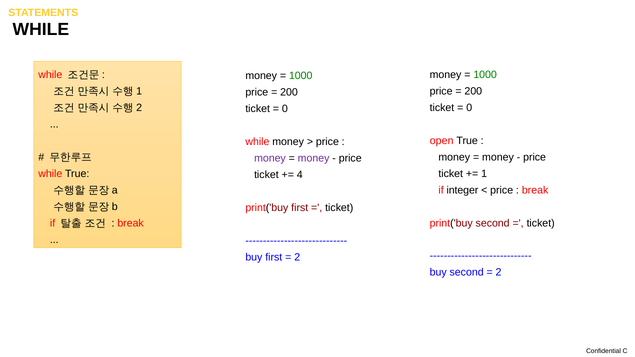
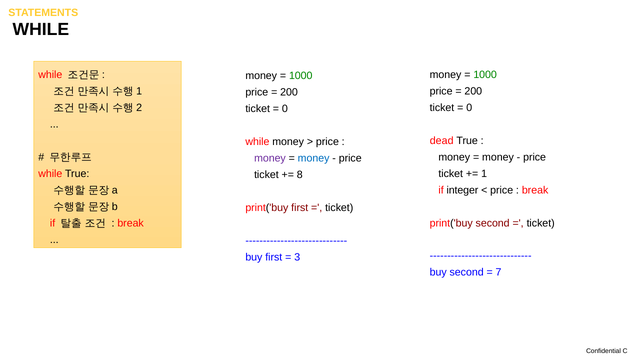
open: open -> dead
money at (314, 158) colour: purple -> blue
4: 4 -> 8
2 at (297, 257): 2 -> 3
2 at (499, 273): 2 -> 7
